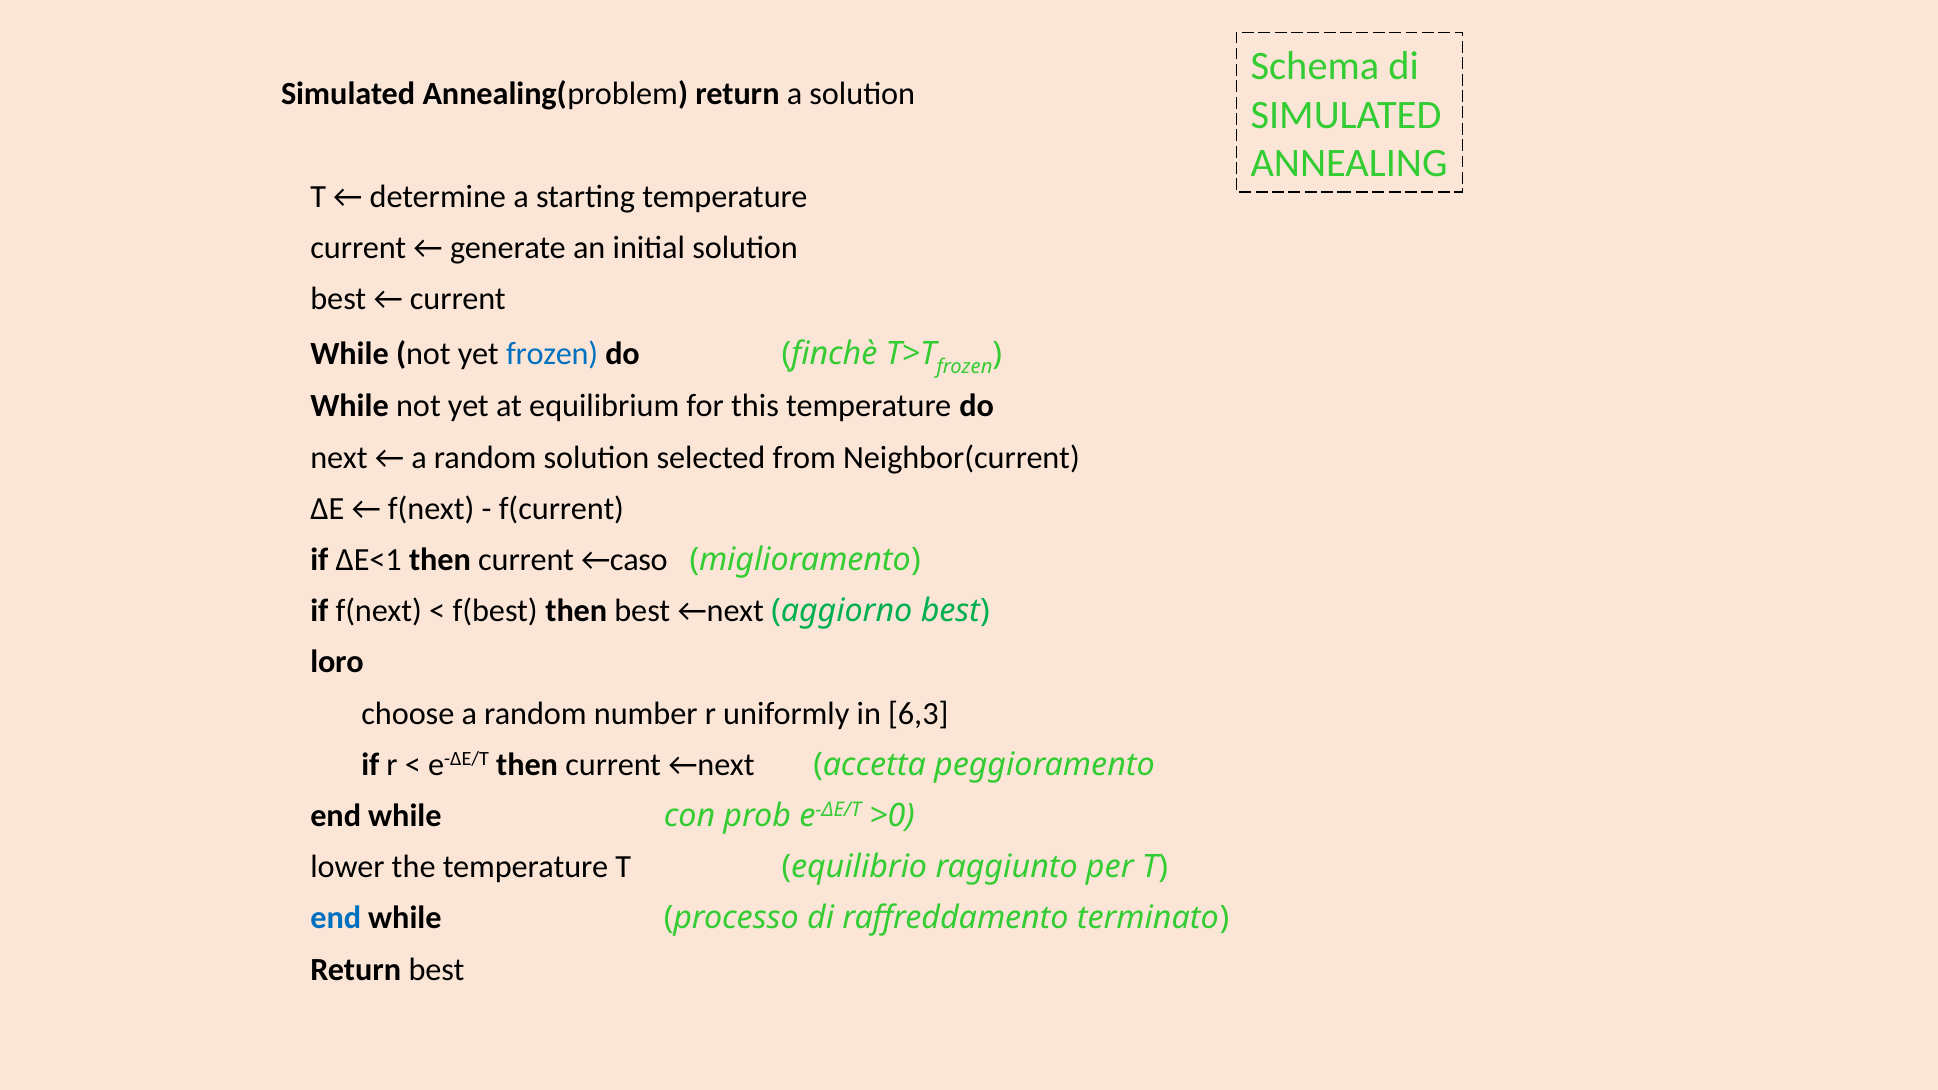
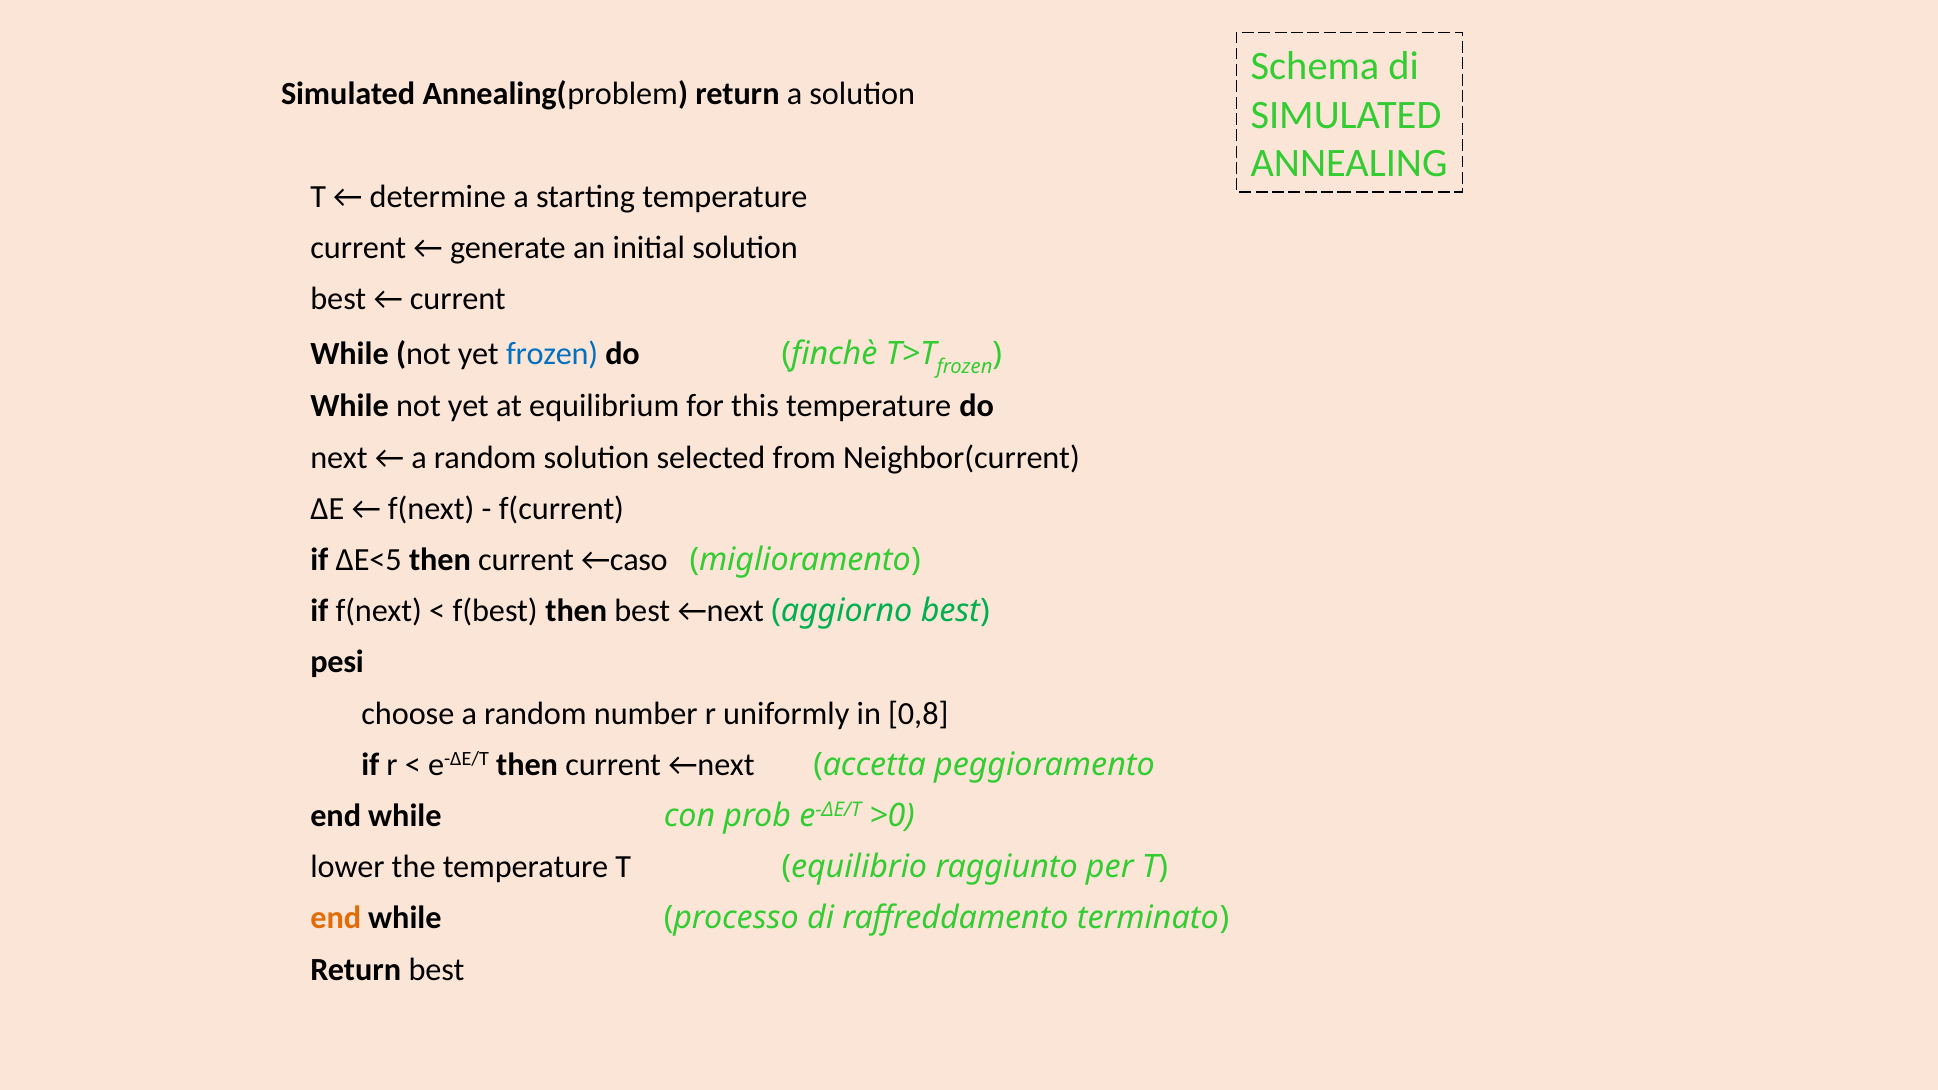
ΔE<1: ΔE<1 -> ΔE<5
loro: loro -> pesi
6,3: 6,3 -> 0,8
end at (336, 918) colour: blue -> orange
